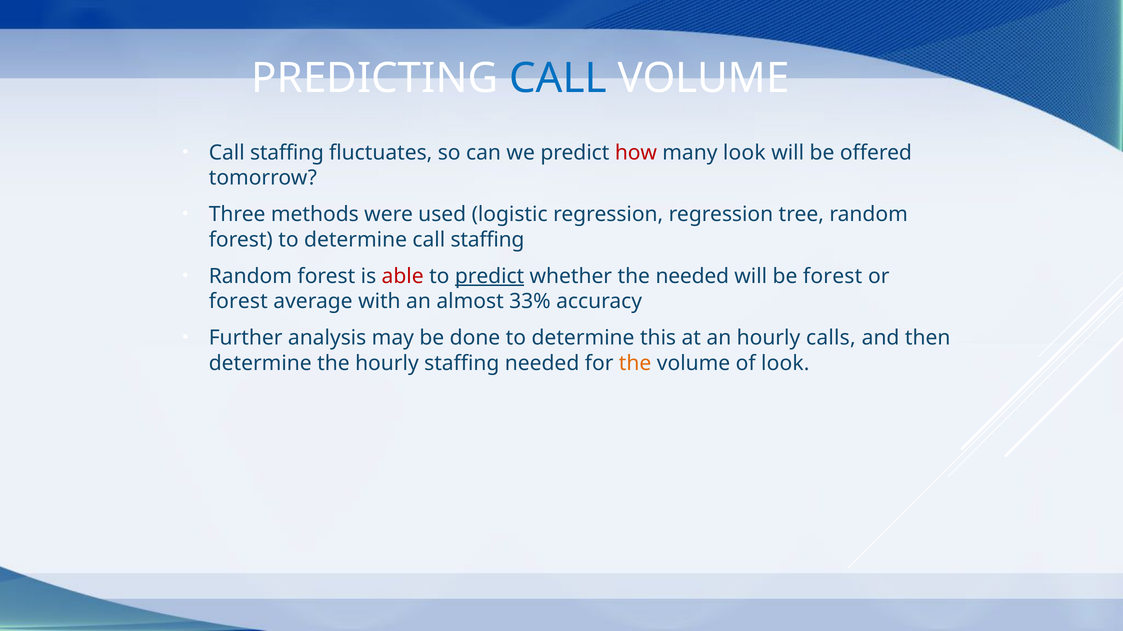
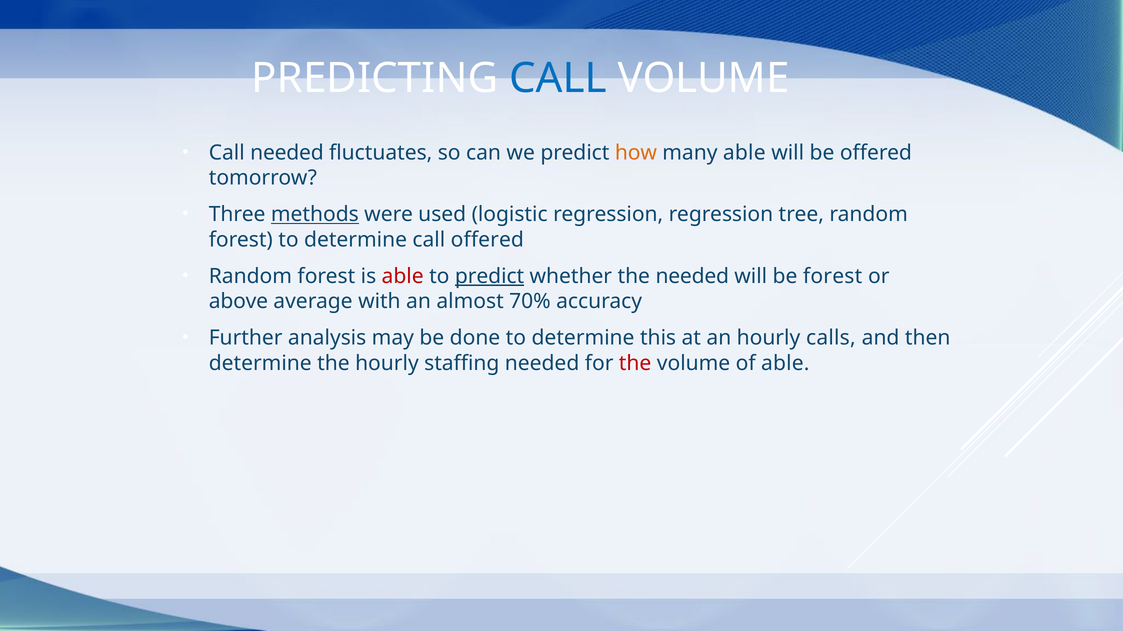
staffing at (287, 153): staffing -> needed
how colour: red -> orange
many look: look -> able
methods underline: none -> present
determine call staffing: staffing -> offered
forest at (238, 302): forest -> above
33%: 33% -> 70%
the at (635, 364) colour: orange -> red
of look: look -> able
